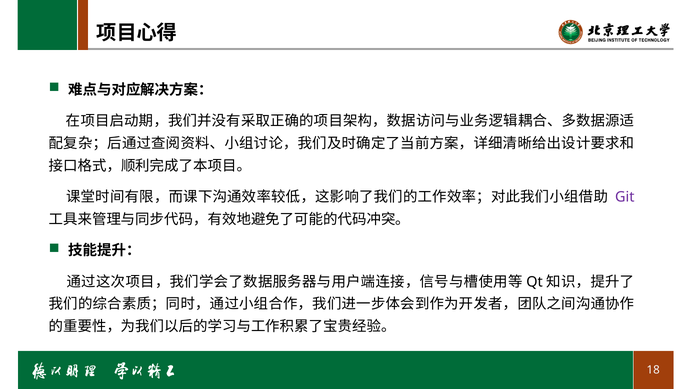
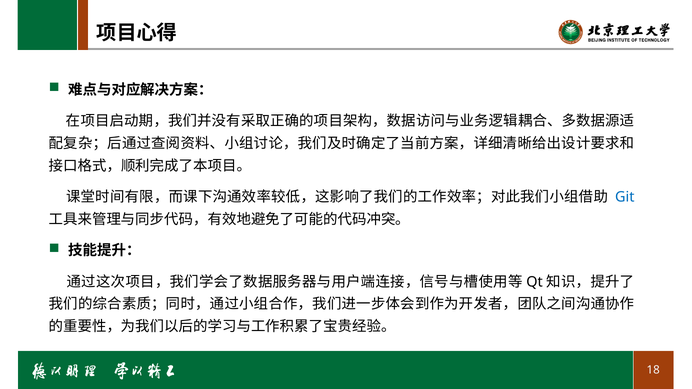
Git colour: purple -> blue
